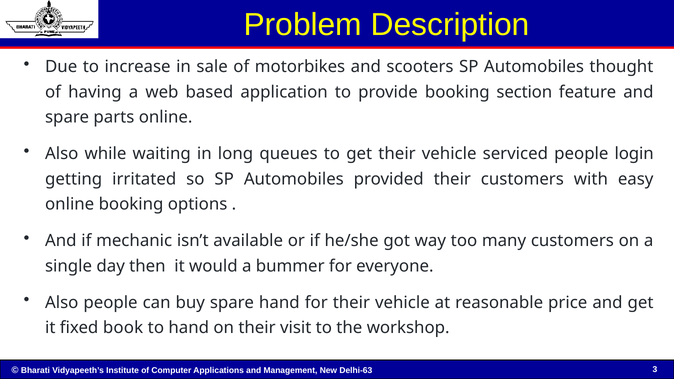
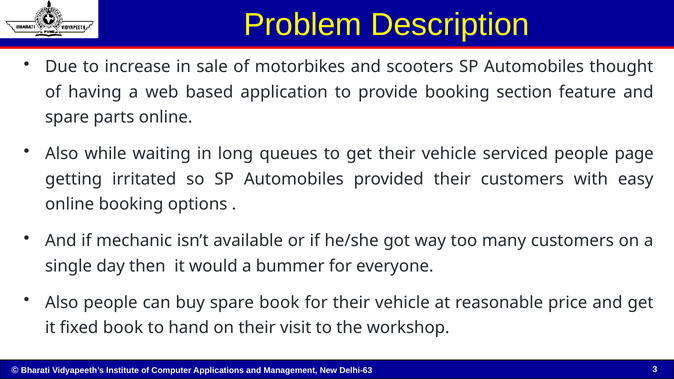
login: login -> page
spare hand: hand -> book
